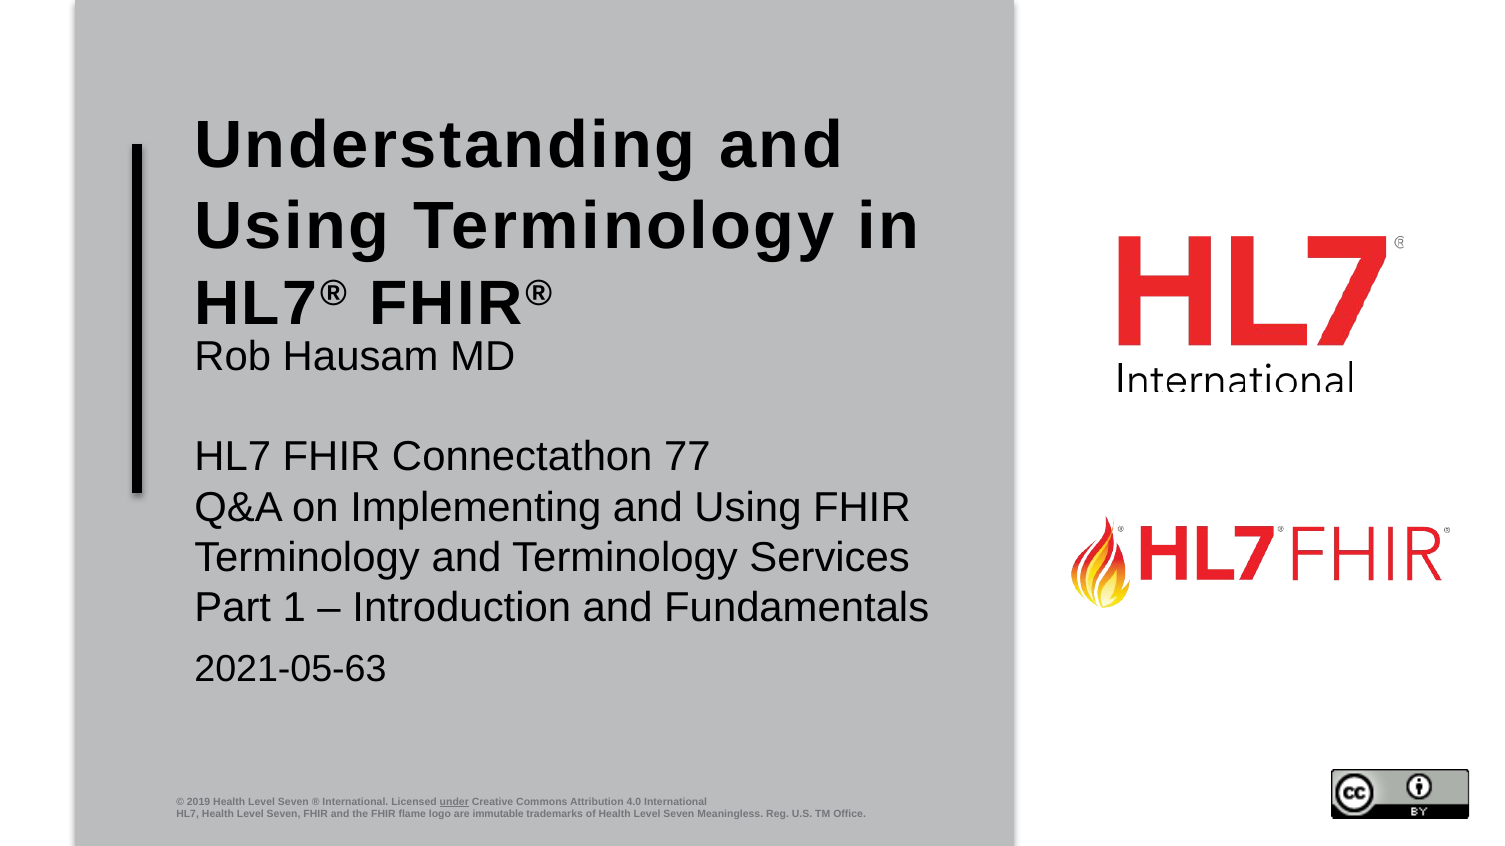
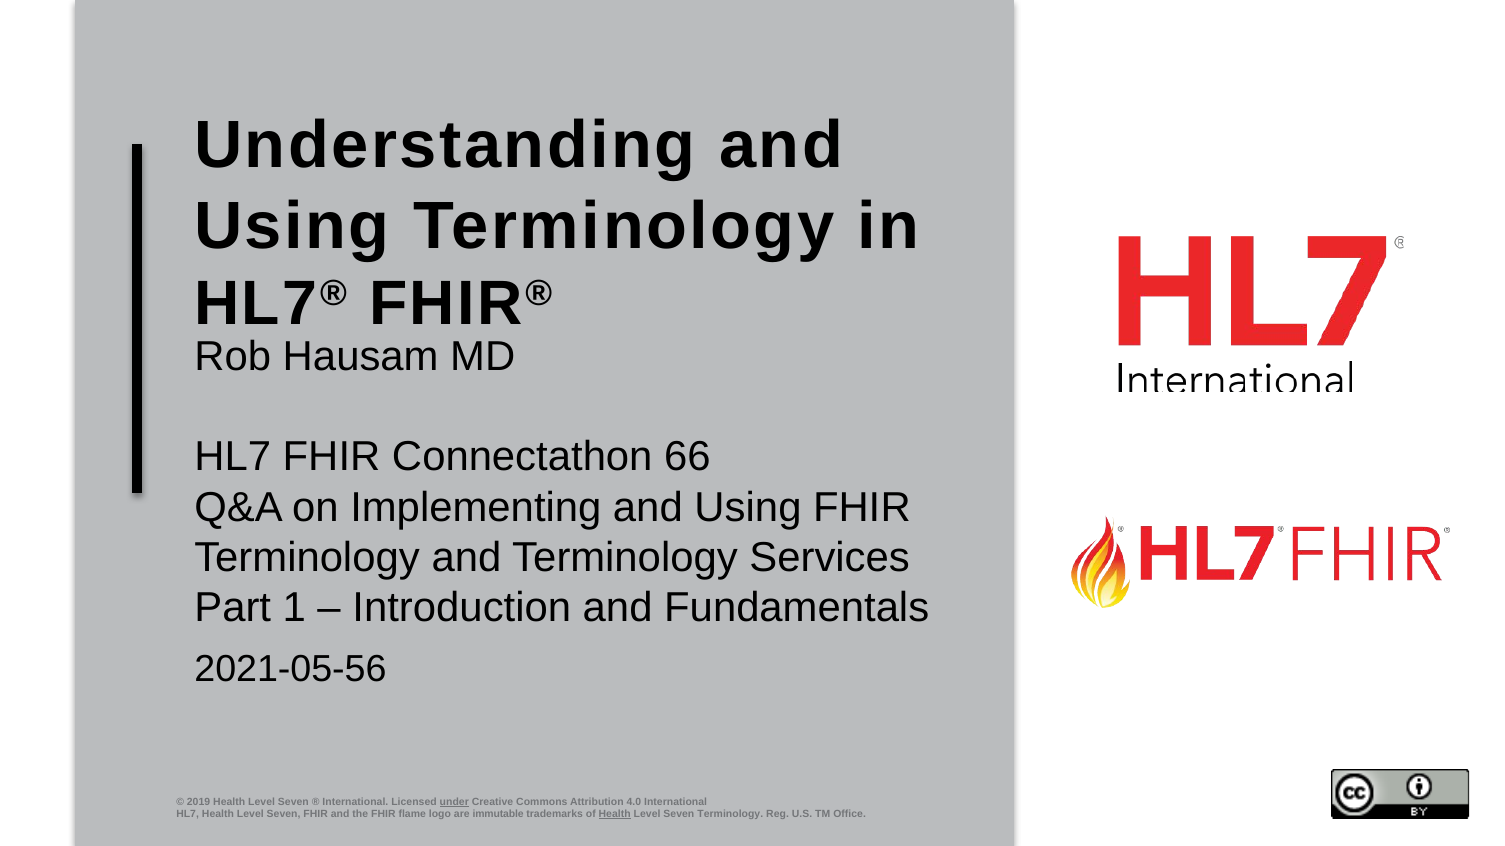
77: 77 -> 66
2021-05-63: 2021-05-63 -> 2021-05-56
Health at (615, 815) underline: none -> present
Seven Meaningless: Meaningless -> Terminology
